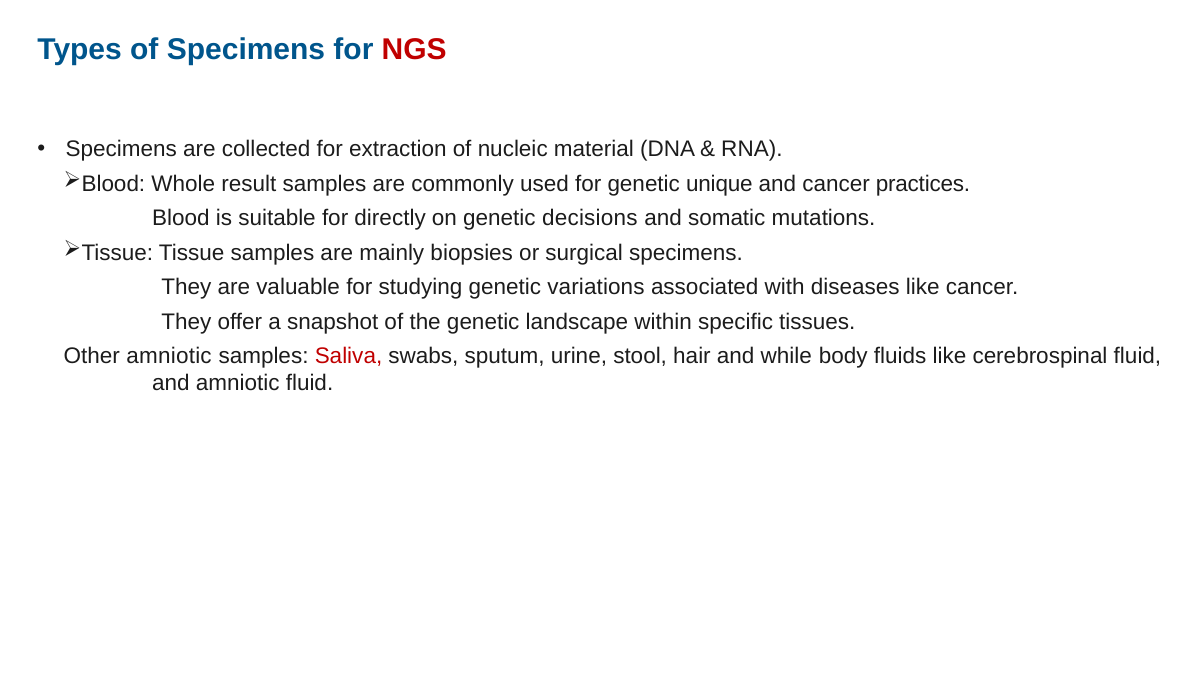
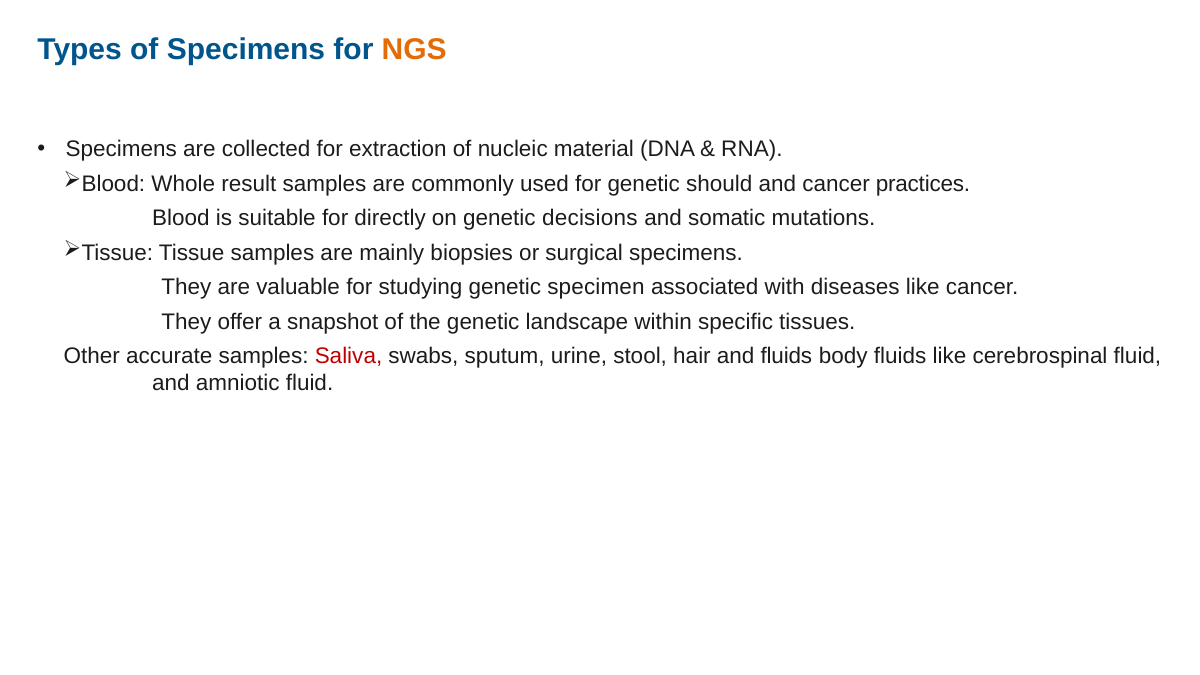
NGS colour: red -> orange
unique: unique -> should
variations: variations -> specimen
Other amniotic: amniotic -> accurate
and while: while -> fluids
